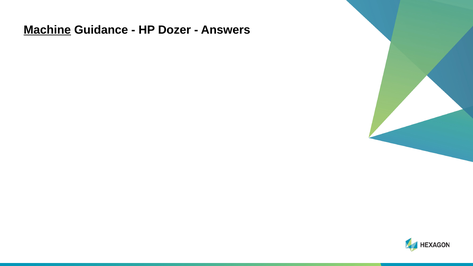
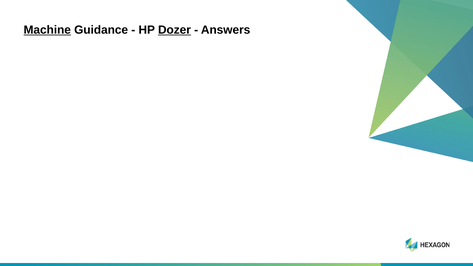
Dozer underline: none -> present
